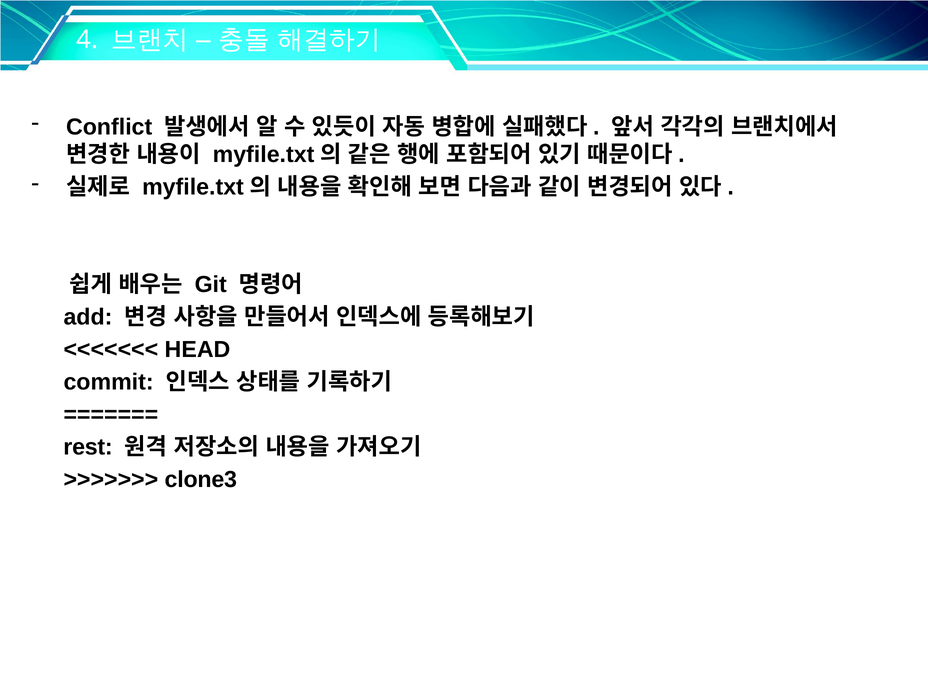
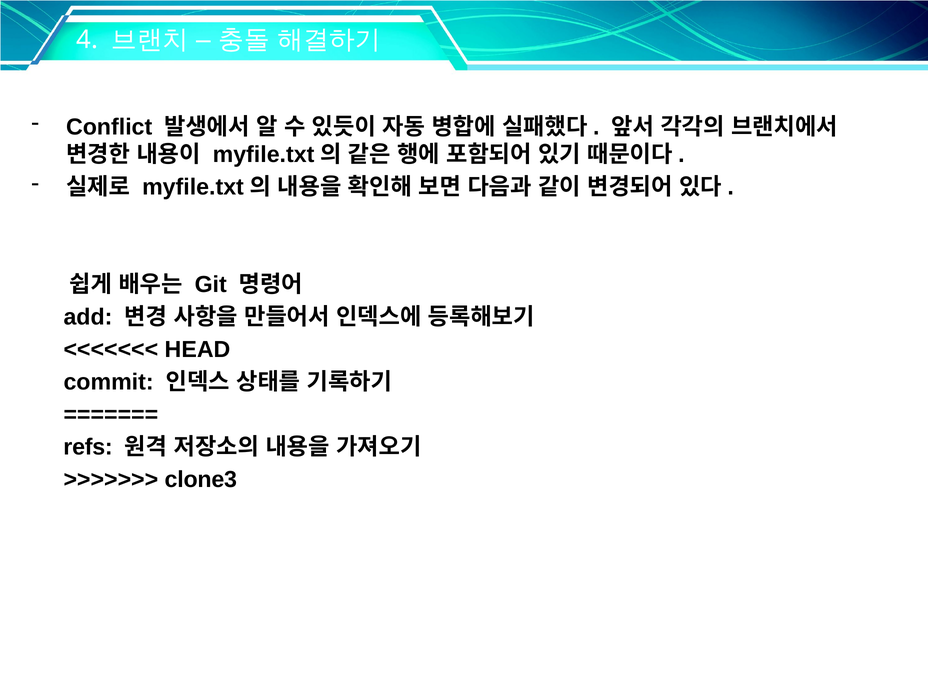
rest: rest -> refs
